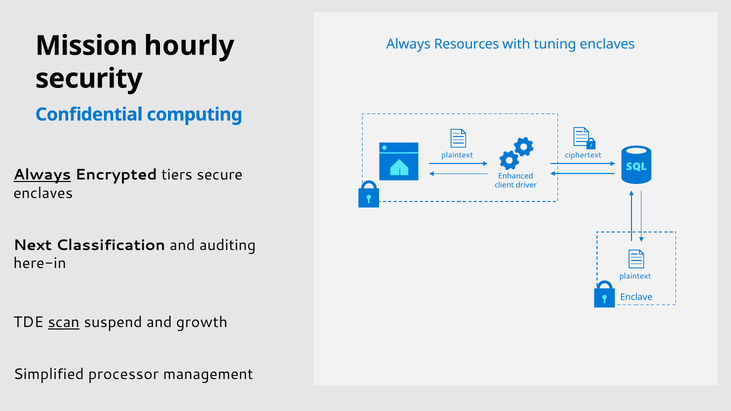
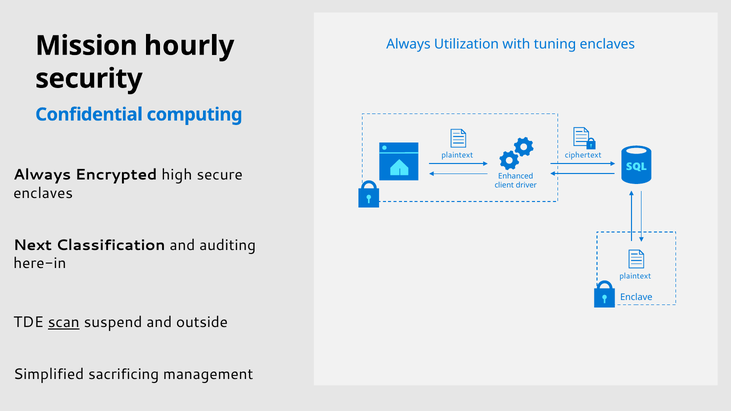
Resources: Resources -> Utilization
Always at (42, 175) underline: present -> none
tiers: tiers -> high
growth: growth -> outside
processor: processor -> sacrificing
